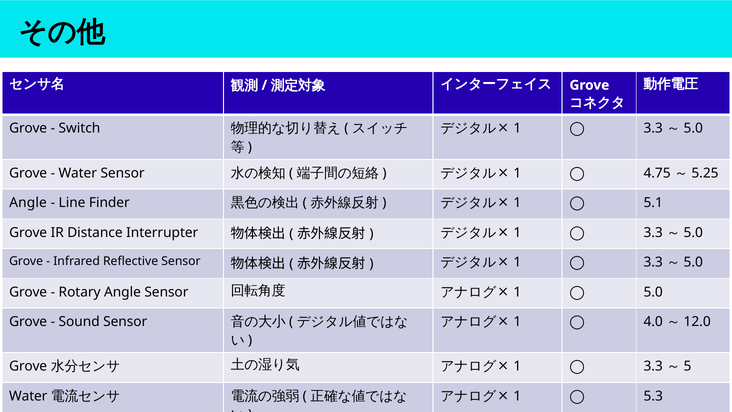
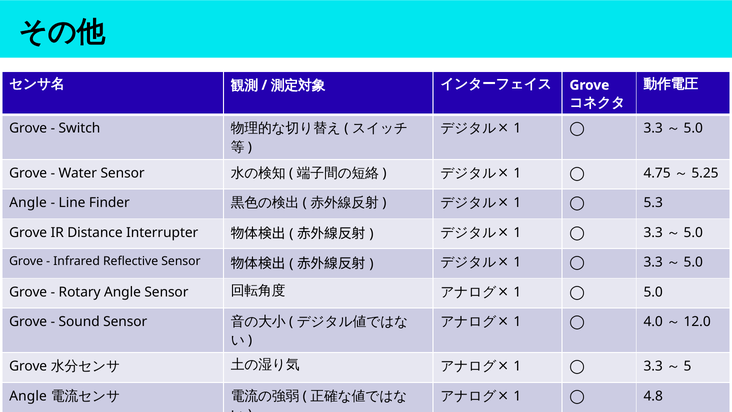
5.1: 5.1 -> 5.3
5.3: 5.3 -> 4.8
Water at (28, 396): Water -> Angle
